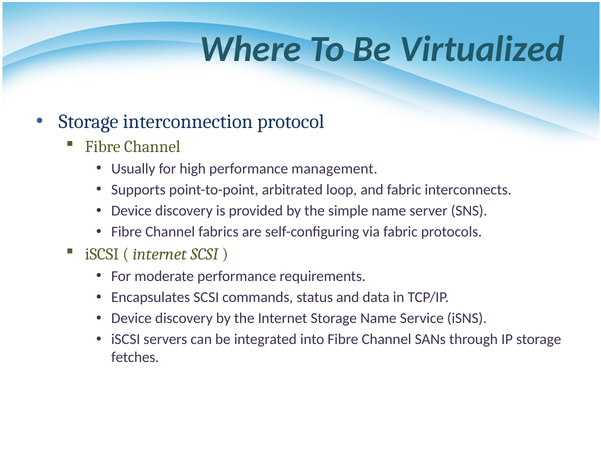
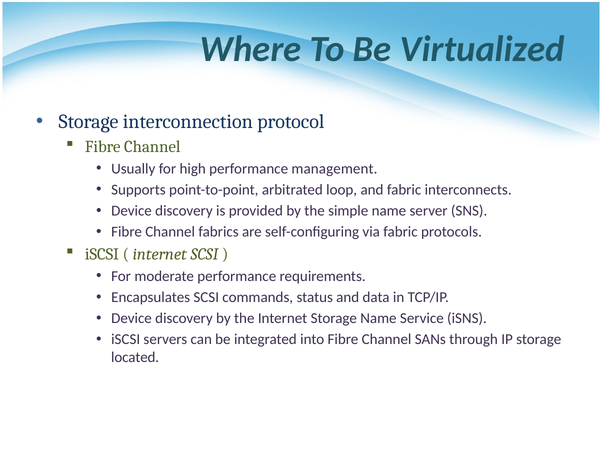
fetches: fetches -> located
